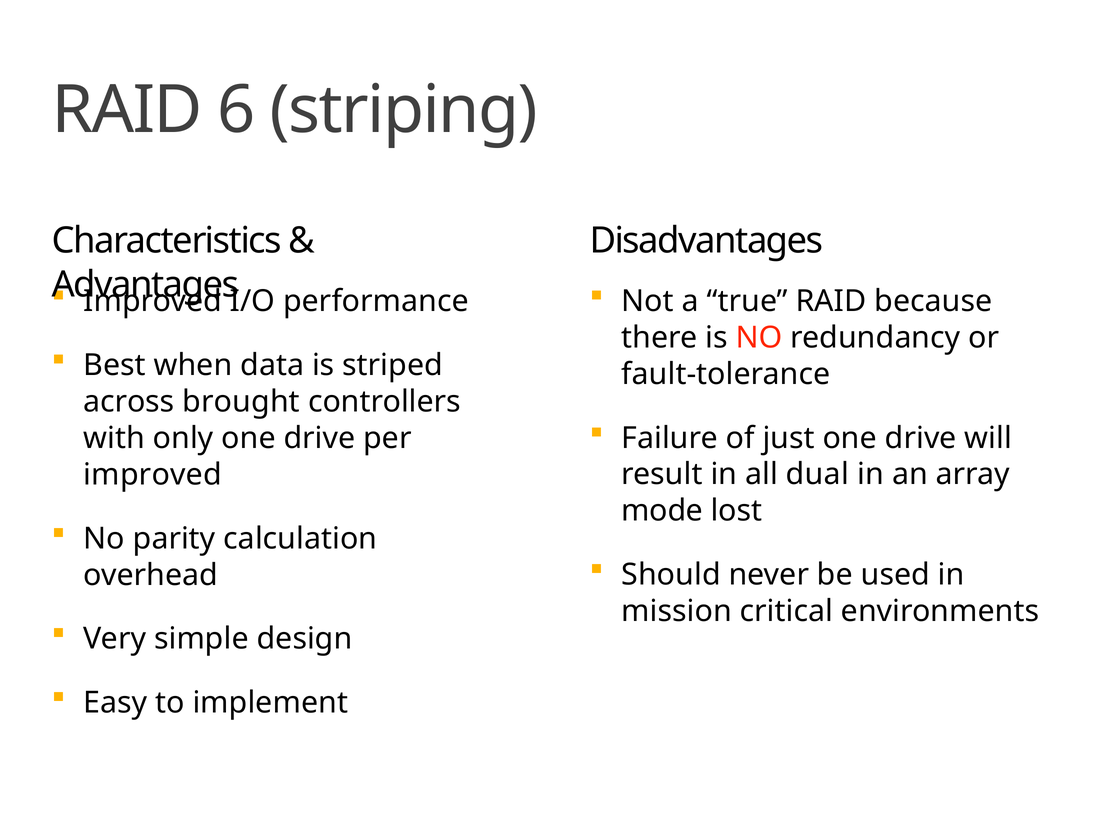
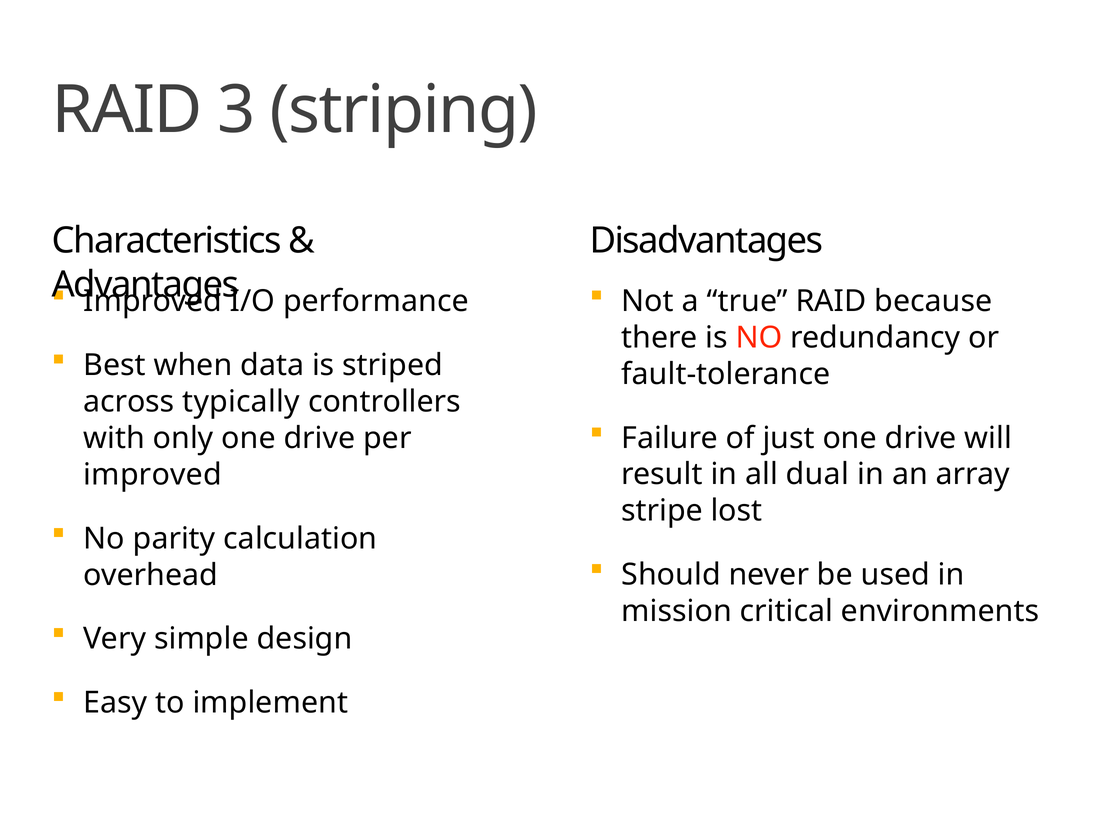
6: 6 -> 3
brought: brought -> typically
mode: mode -> stripe
